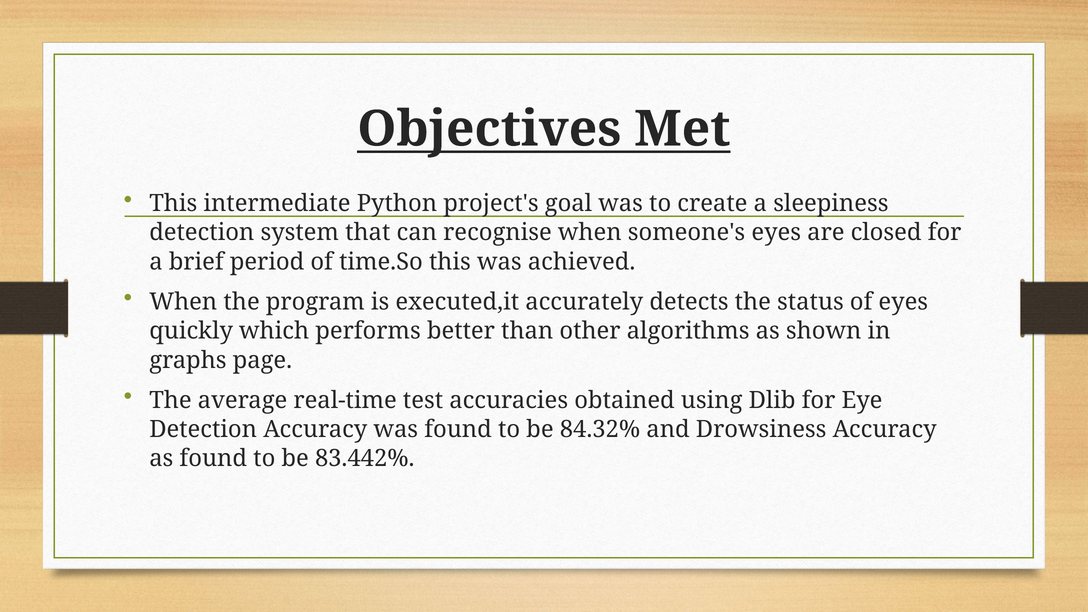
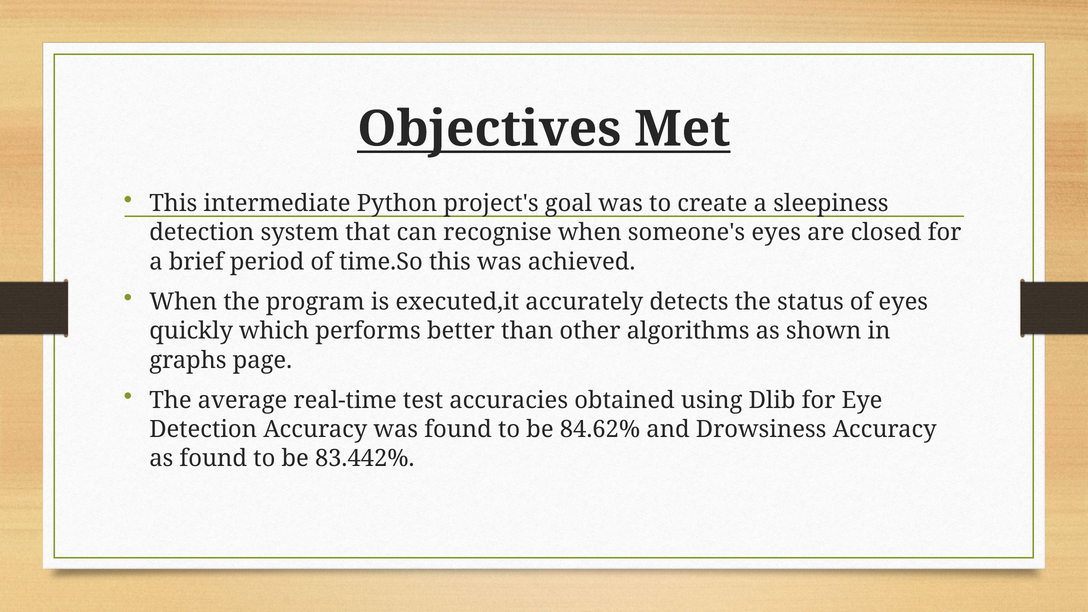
84.32%: 84.32% -> 84.62%
